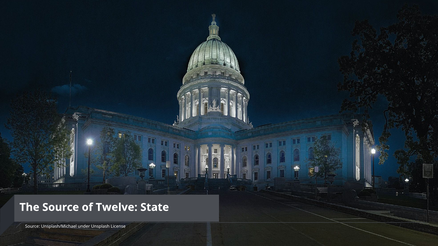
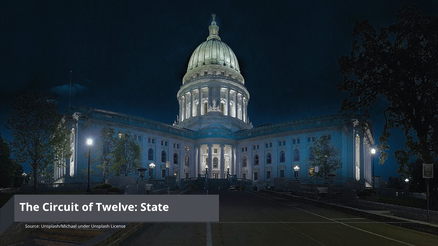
The Source: Source -> Circuit
